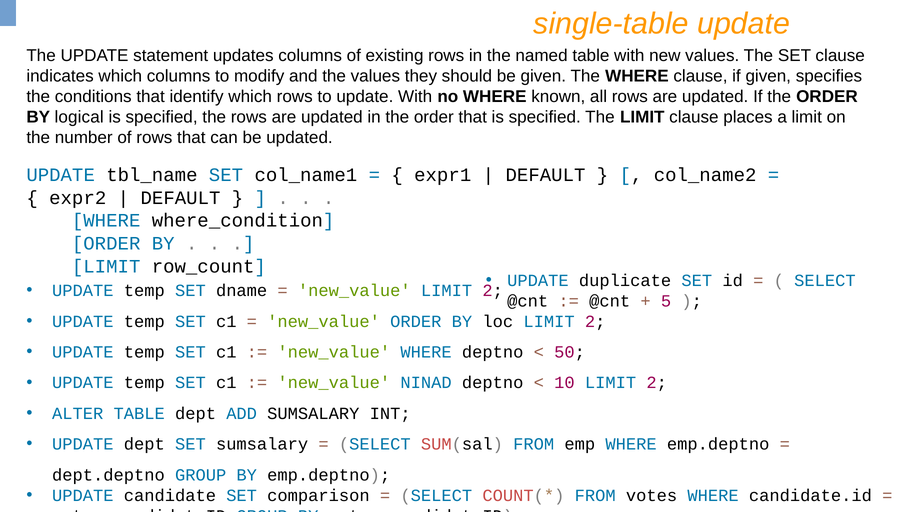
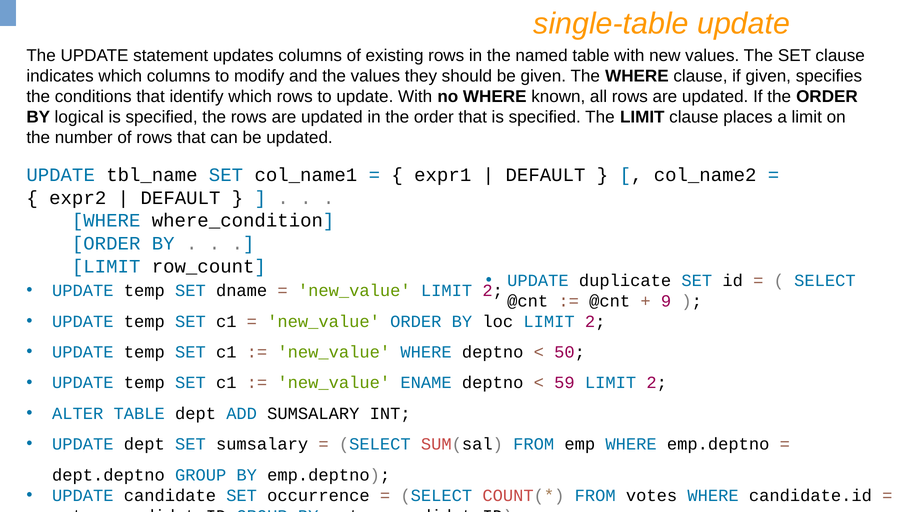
5: 5 -> 9
NINAD: NINAD -> ENAME
10: 10 -> 59
comparison: comparison -> occurrence
